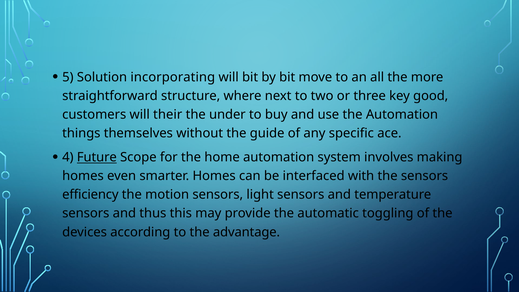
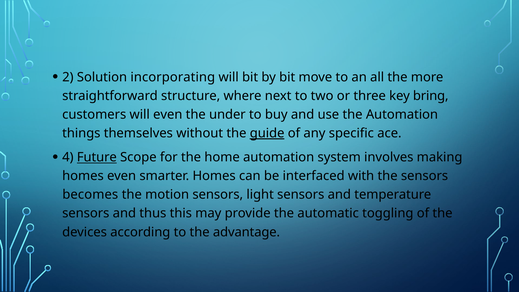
5: 5 -> 2
good: good -> bring
will their: their -> even
guide underline: none -> present
efficiency: efficiency -> becomes
